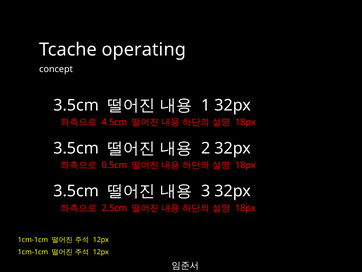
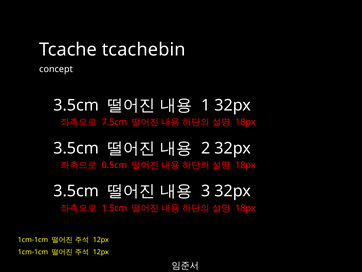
operating: operating -> tcachebin
4.5cm: 4.5cm -> 7.5cm
2.5cm: 2.5cm -> 1.5cm
